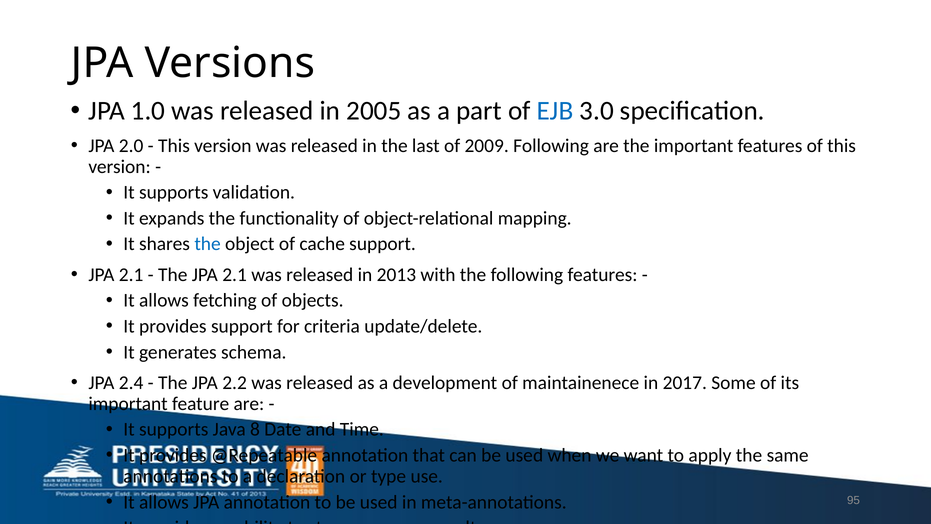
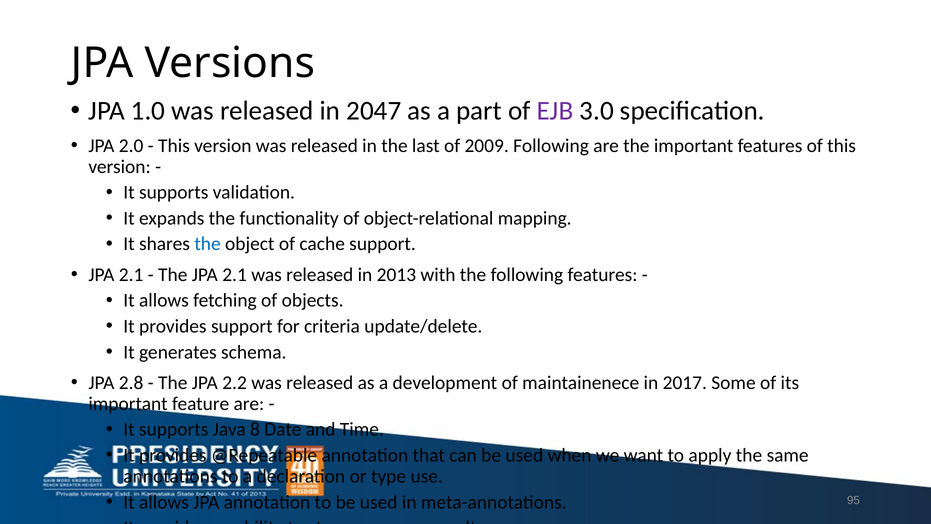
2005: 2005 -> 2047
EJB colour: blue -> purple
2.4: 2.4 -> 2.8
